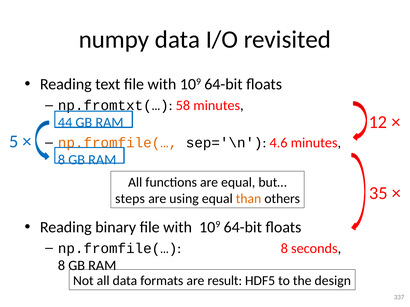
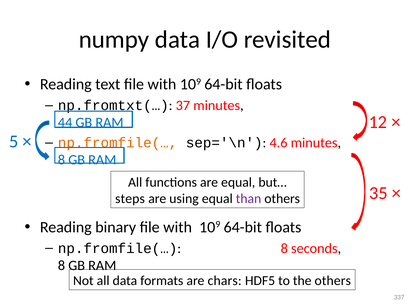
58: 58 -> 37
than colour: orange -> purple
result: result -> chars
the design: design -> others
